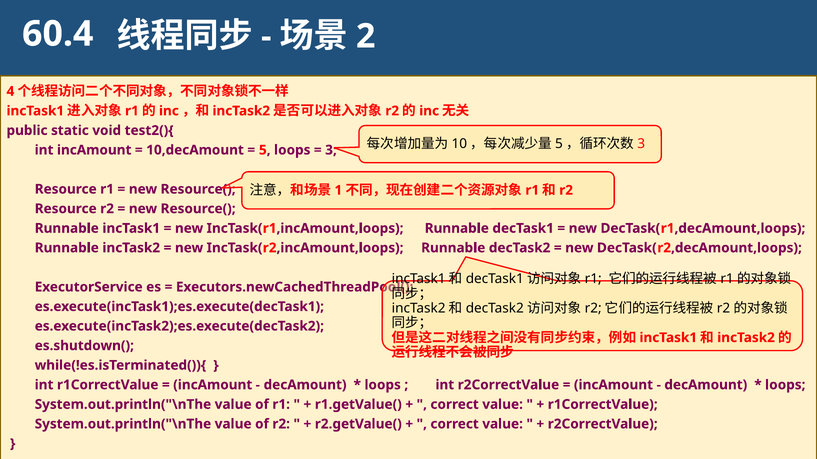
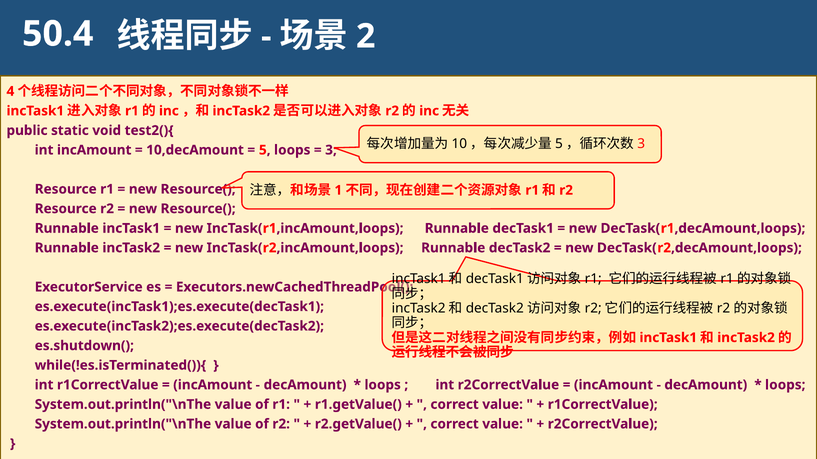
60.4: 60.4 -> 50.4
